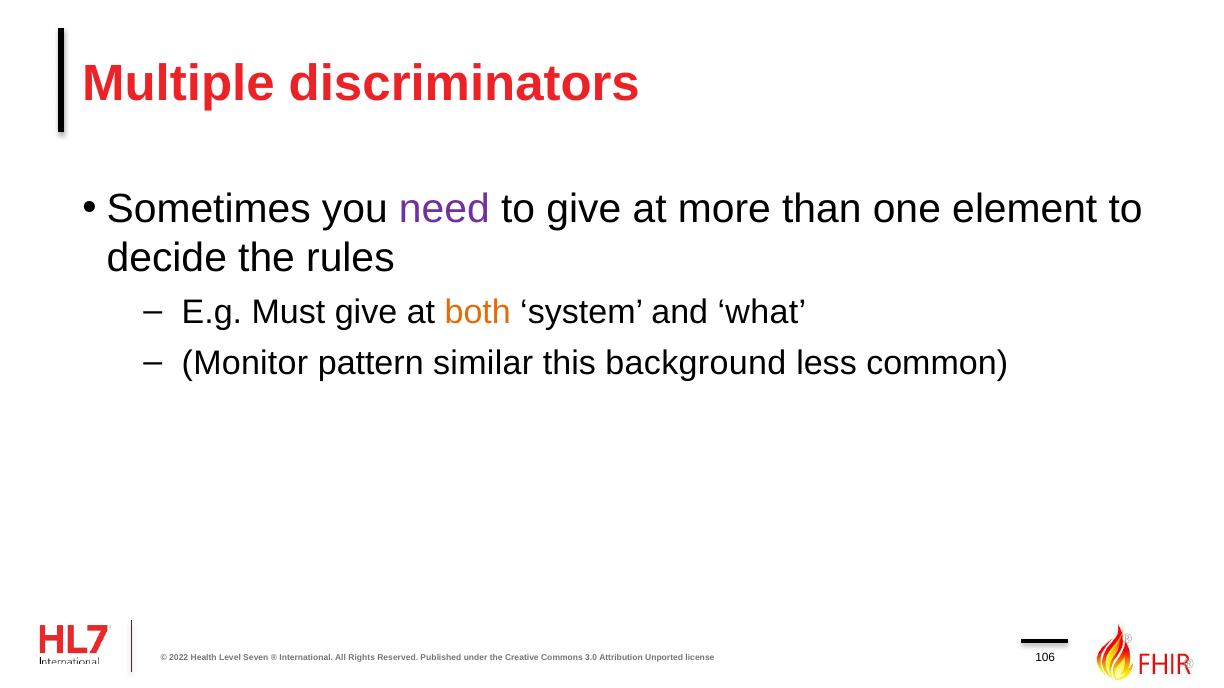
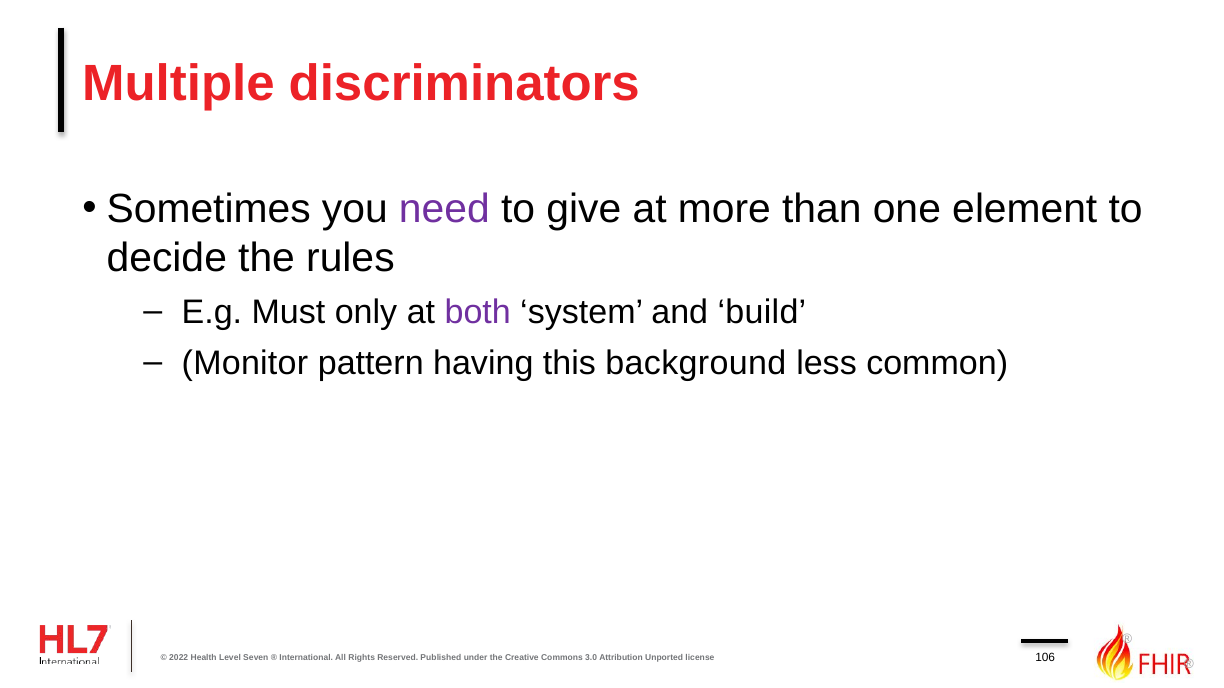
Must give: give -> only
both colour: orange -> purple
what: what -> build
similar: similar -> having
